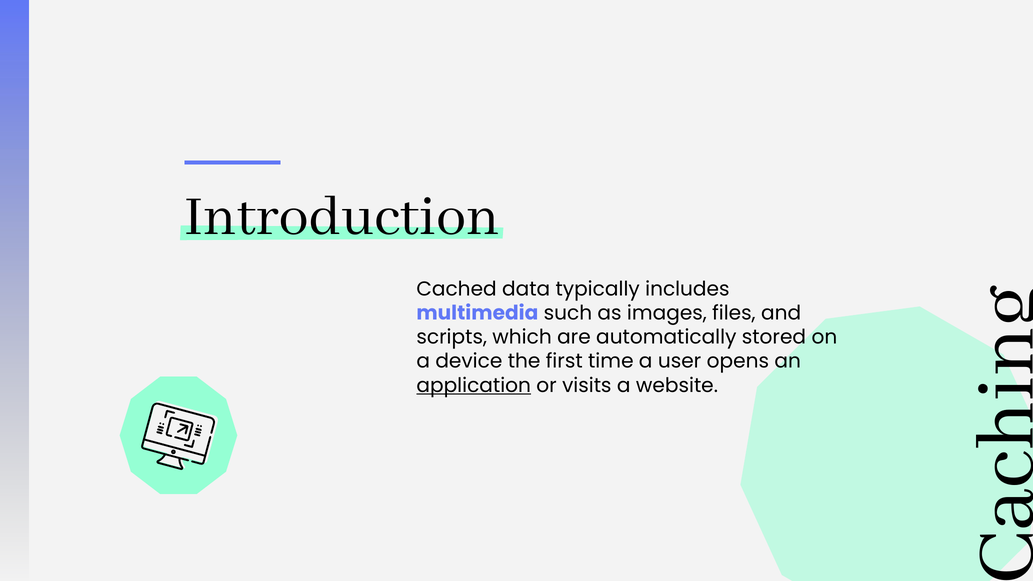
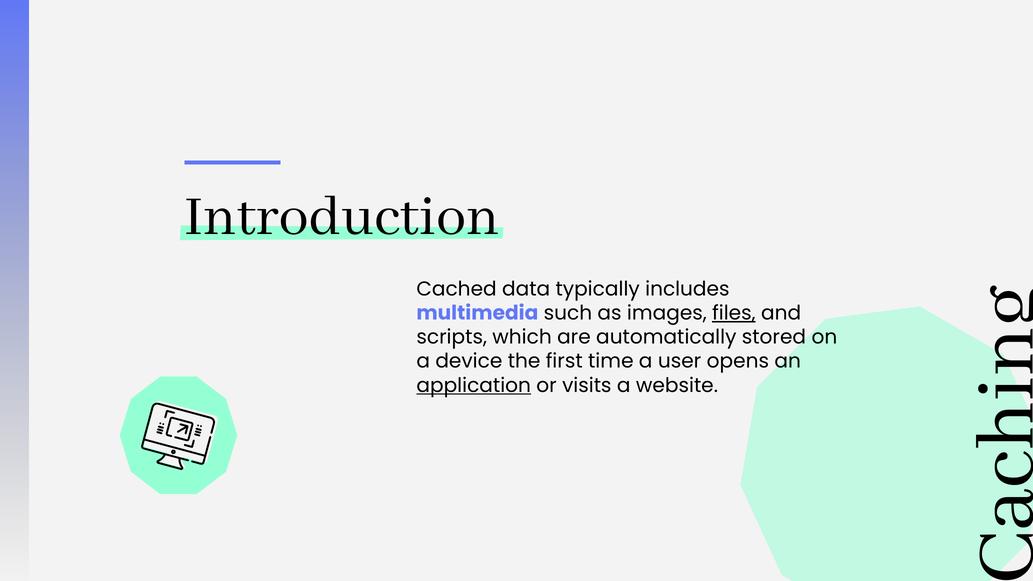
files underline: none -> present
